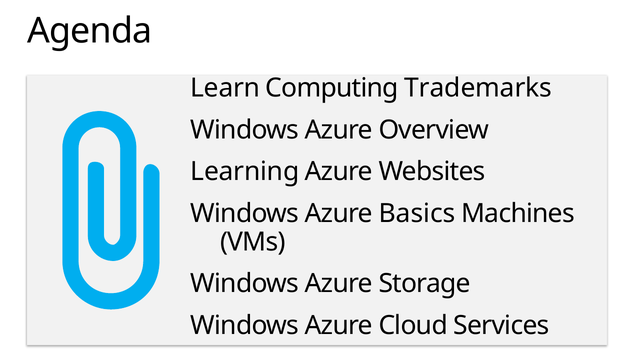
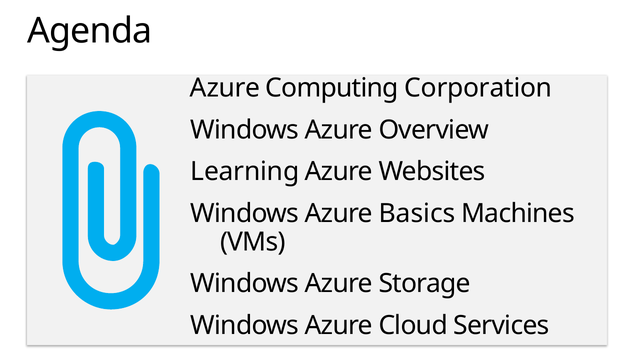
Learn at (225, 88): Learn -> Azure
Trademarks: Trademarks -> Corporation
